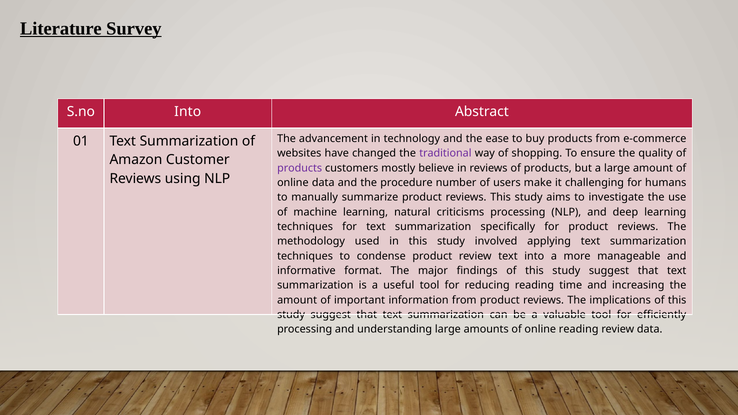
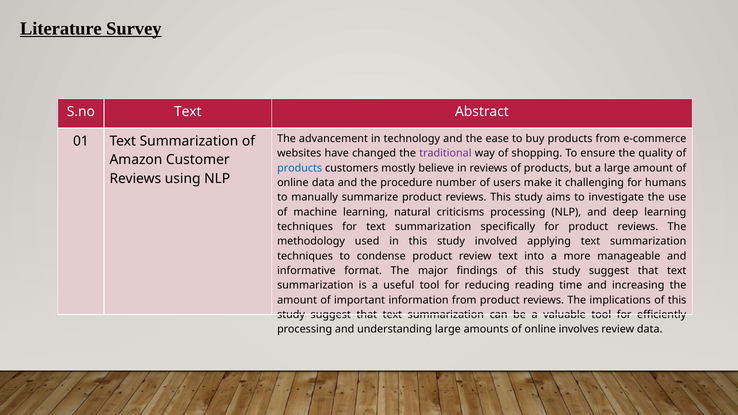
S.no Into: Into -> Text
products at (300, 168) colour: purple -> blue
online reading: reading -> involves
